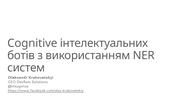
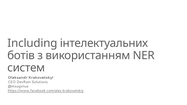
Cognitive: Cognitive -> Including
